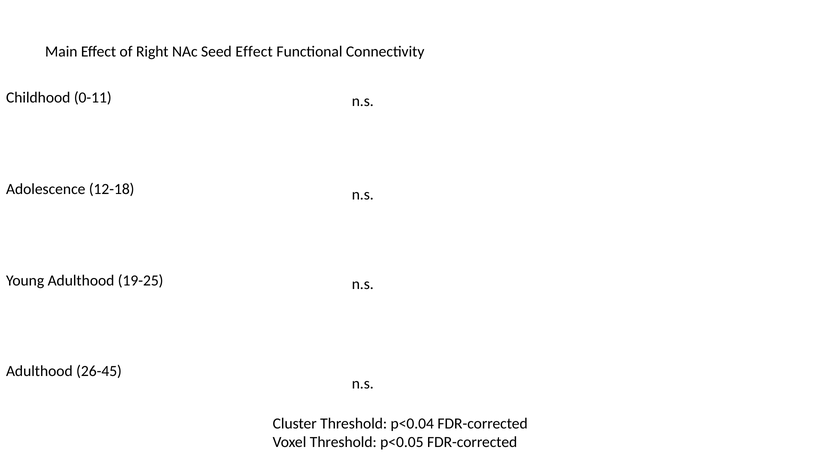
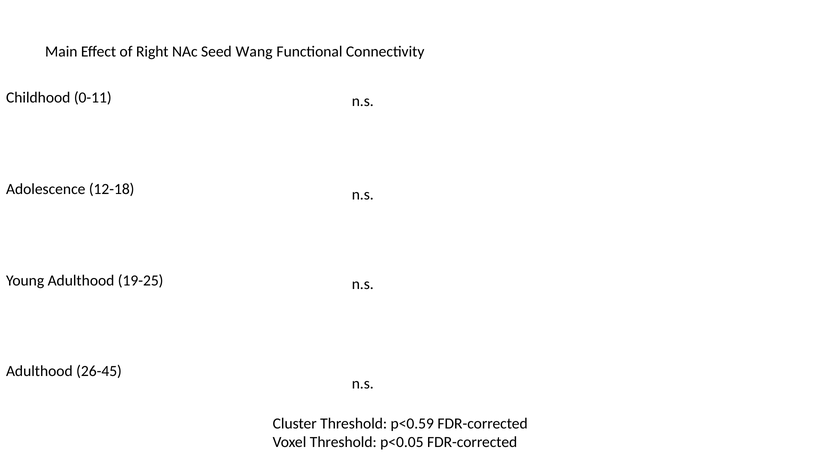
Seed Effect: Effect -> Wang
p<0.04: p<0.04 -> p<0.59
